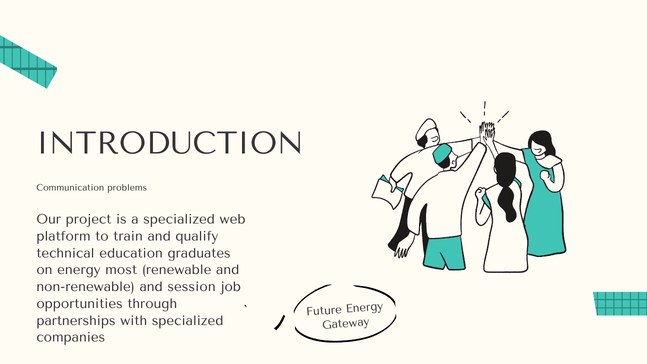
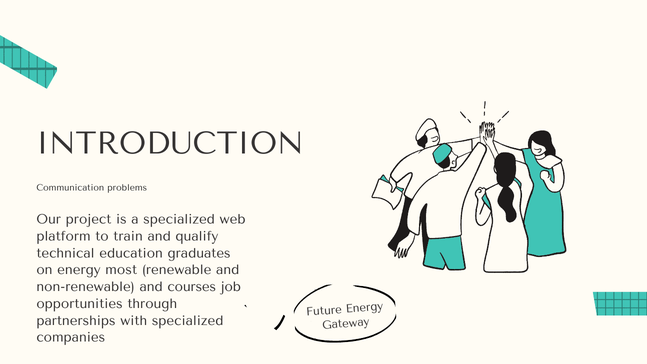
session: session -> courses
